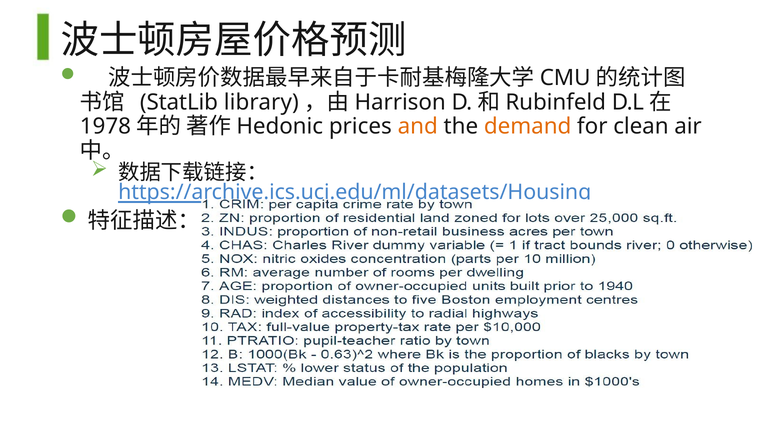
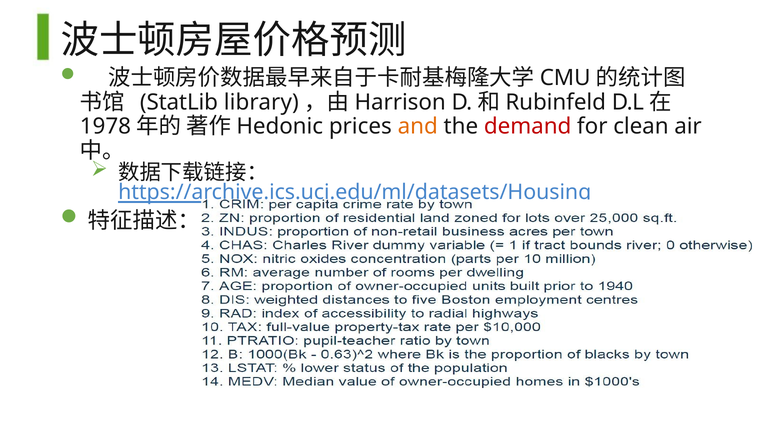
demand colour: orange -> red
